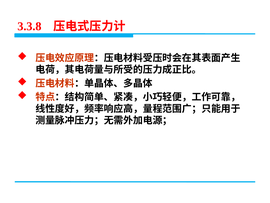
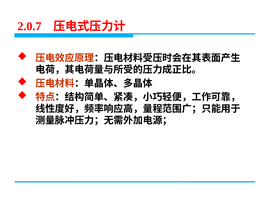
3.3.8: 3.3.8 -> 2.0.7
